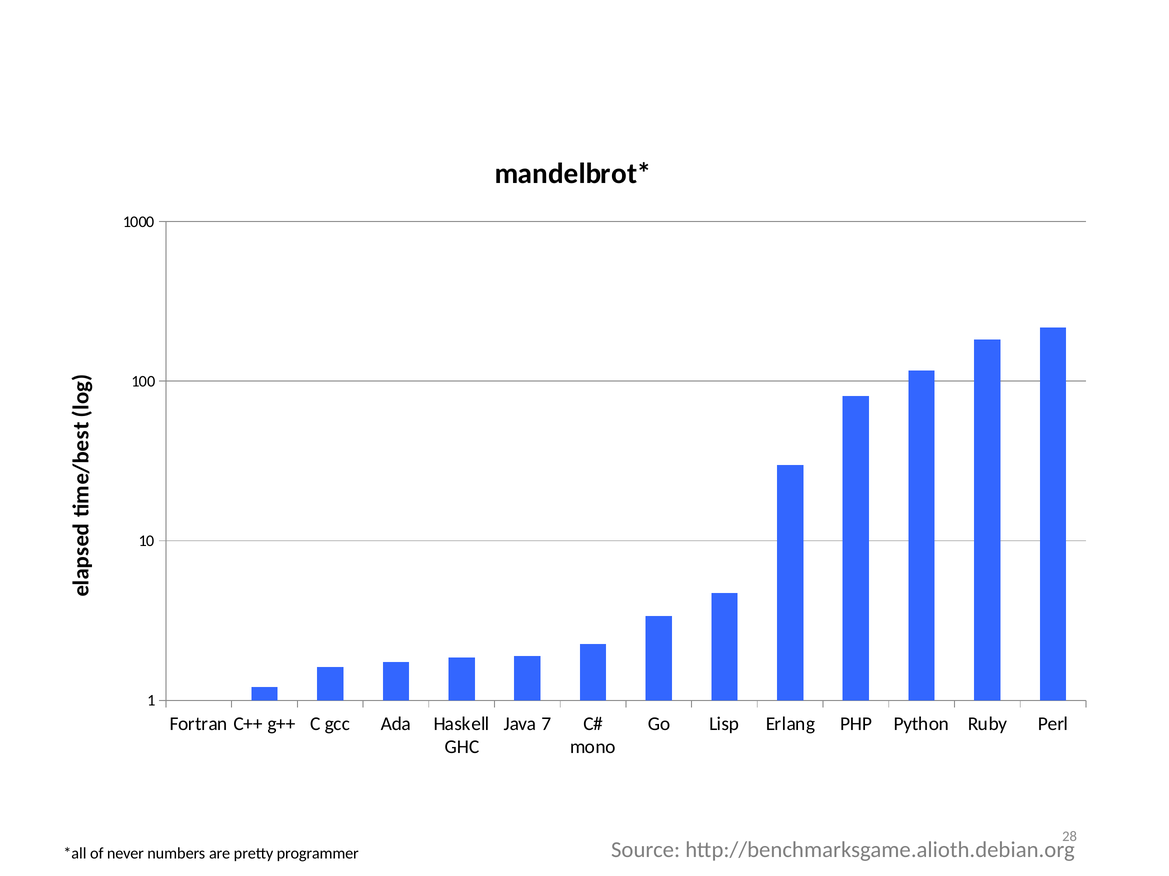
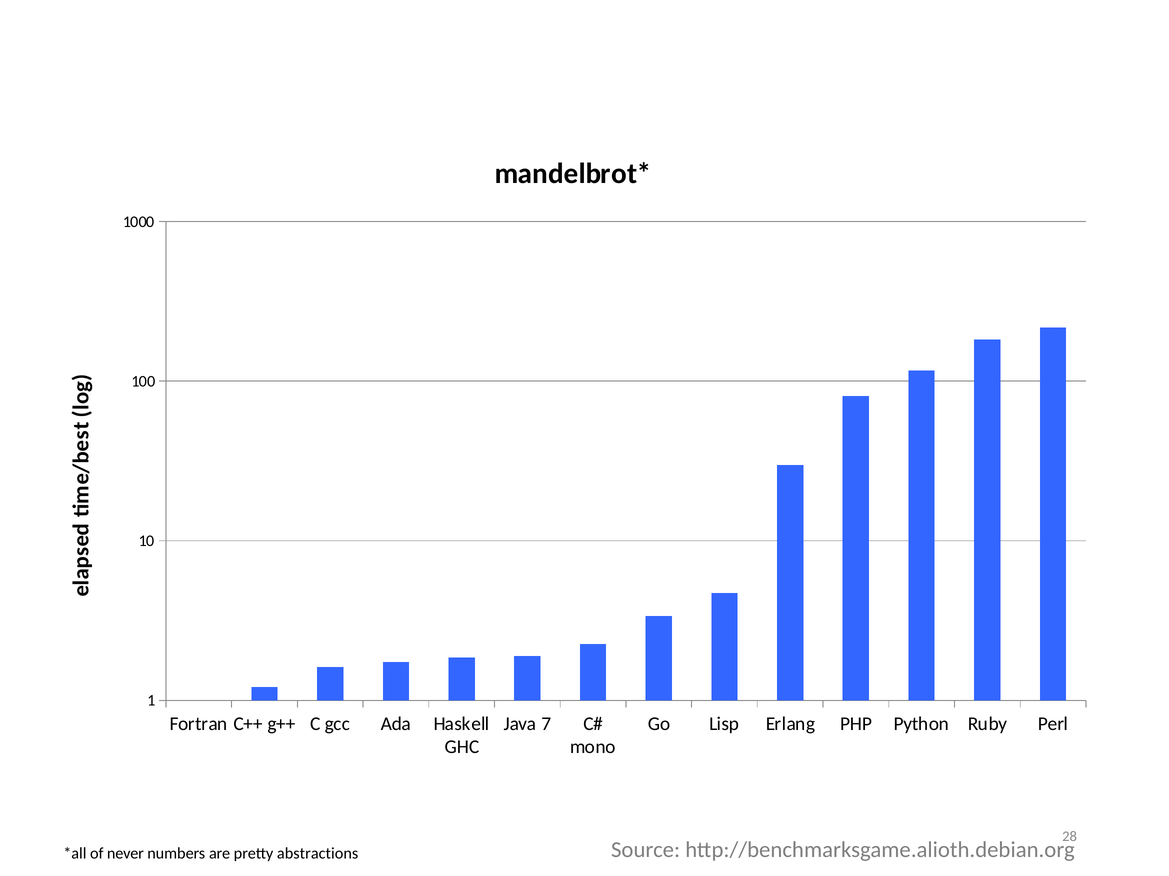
programmer: programmer -> abstractions
